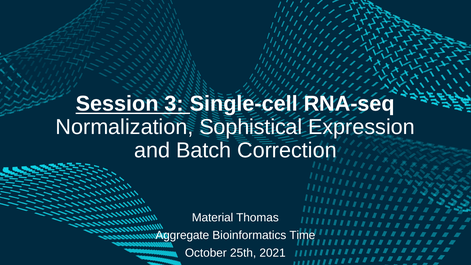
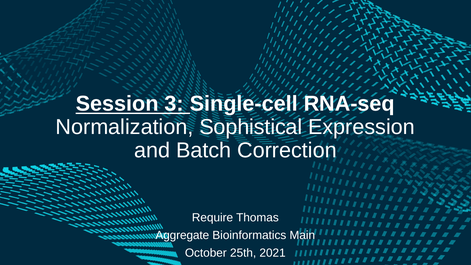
Material: Material -> Require
Time: Time -> Main
